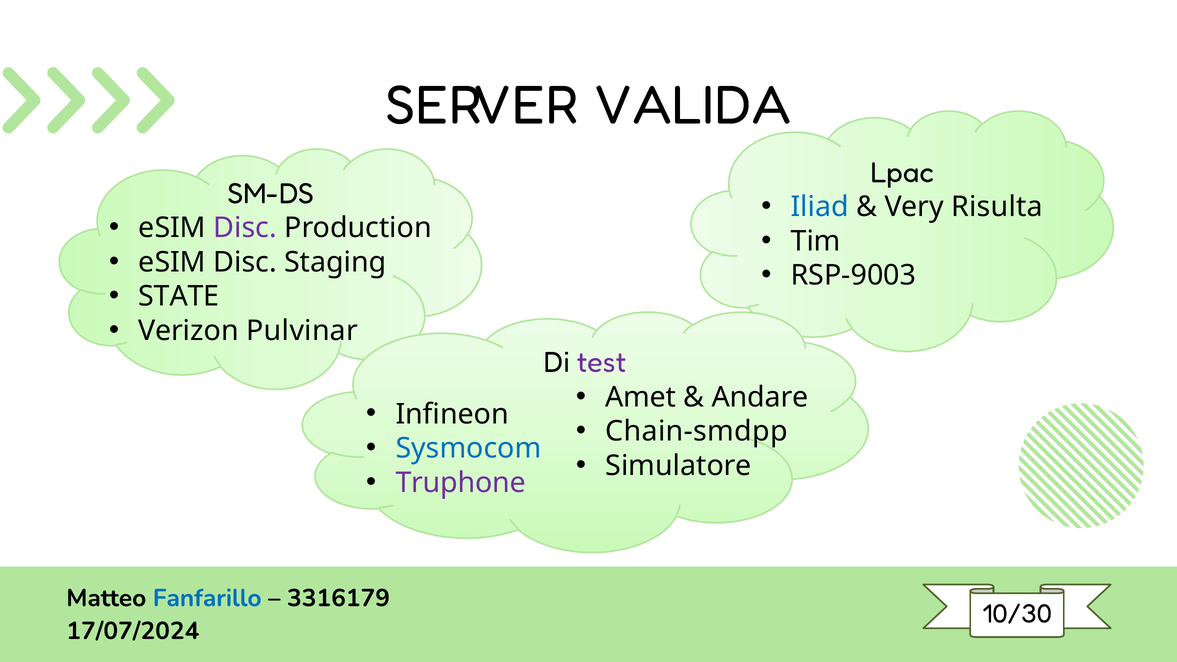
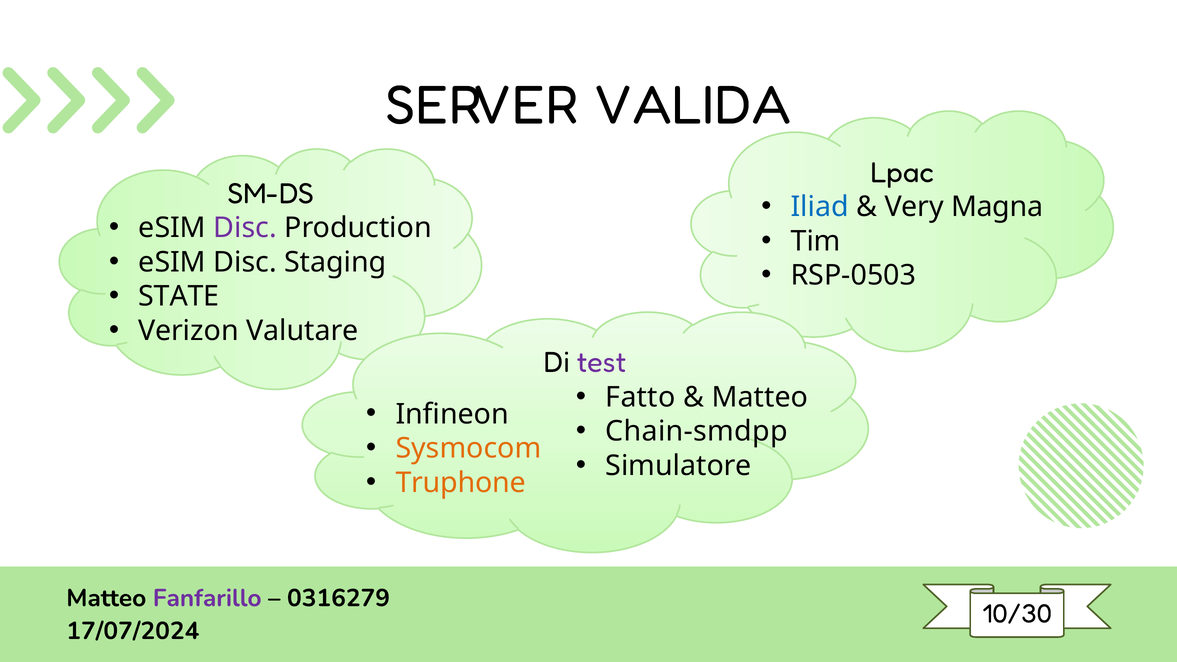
Risulta: Risulta -> Magna
RSP-9003: RSP-9003 -> RSP-0503
Pulvinar: Pulvinar -> Valutare
Amet: Amet -> Fatto
Andare at (760, 397): Andare -> Matteo
Sysmocom colour: blue -> orange
Truphone colour: purple -> orange
Fanfarillo colour: blue -> purple
3316179: 3316179 -> 0316279
